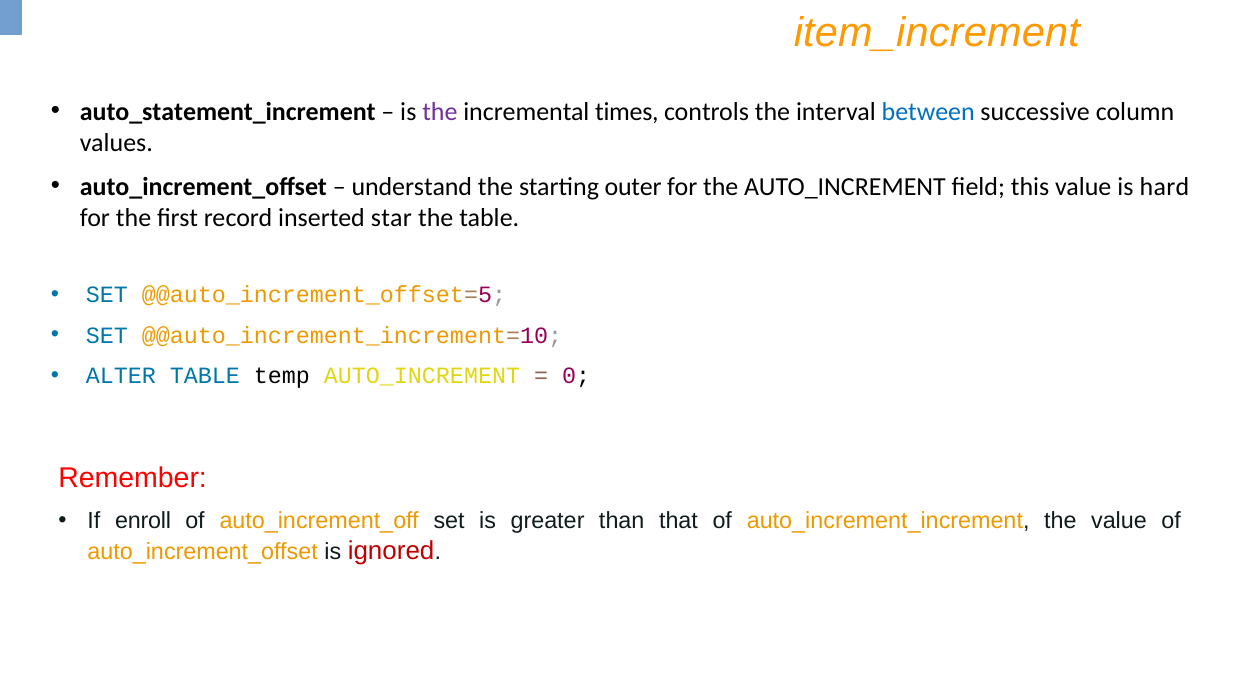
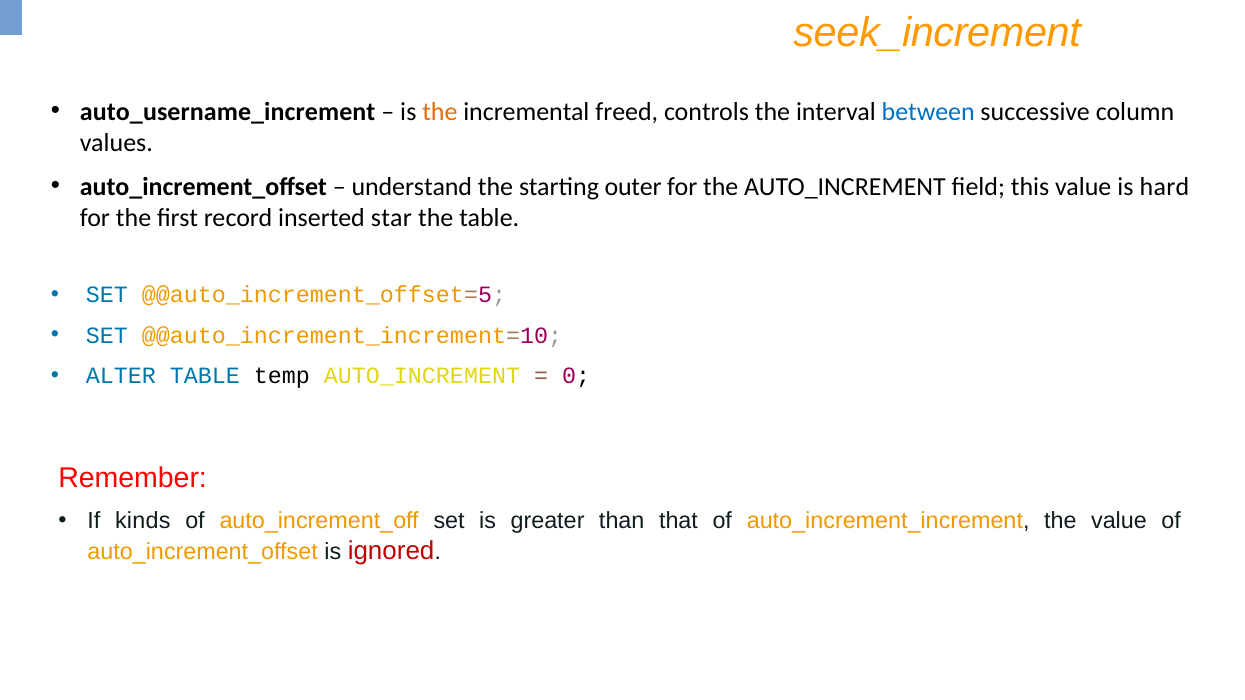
item_increment: item_increment -> seek_increment
auto_statement_increment: auto_statement_increment -> auto_username_increment
the at (440, 112) colour: purple -> orange
times: times -> freed
enroll: enroll -> kinds
